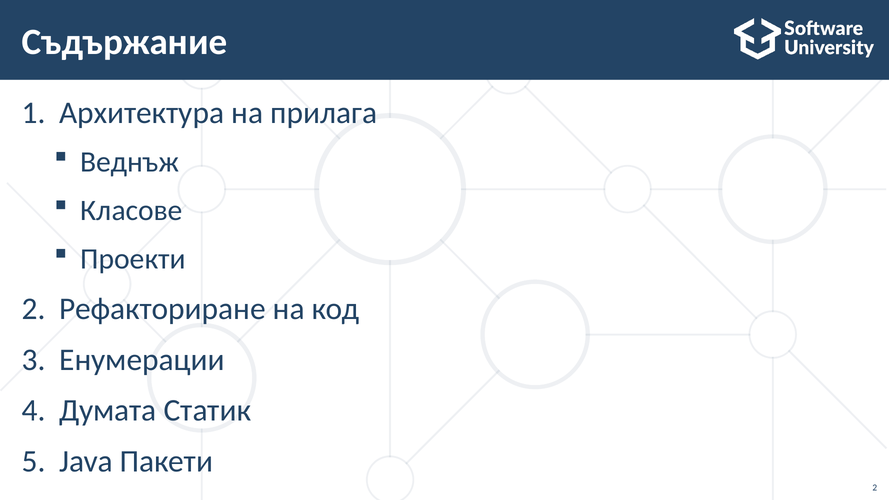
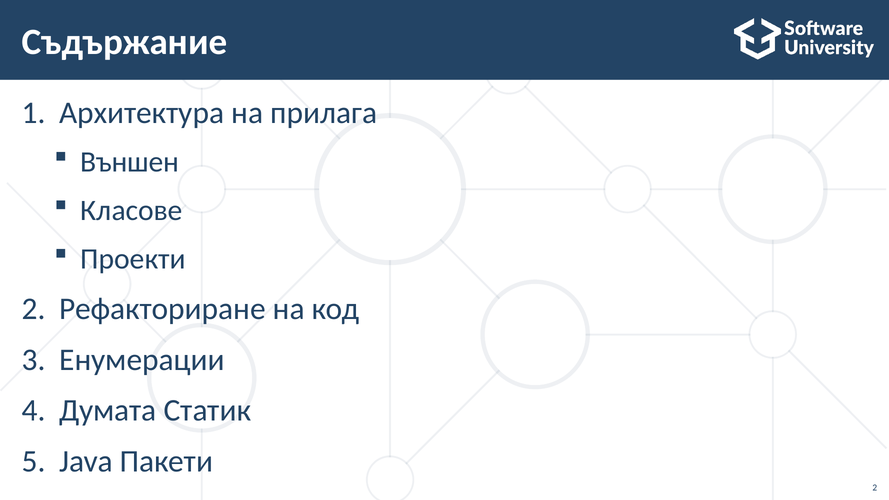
Веднъж: Веднъж -> Външен
